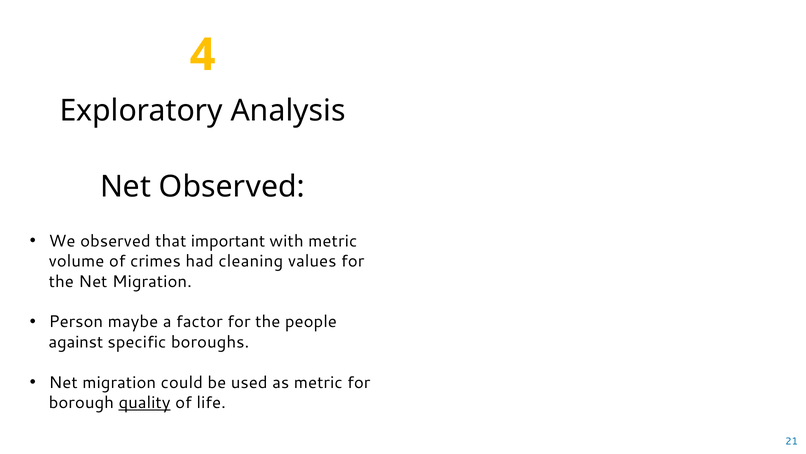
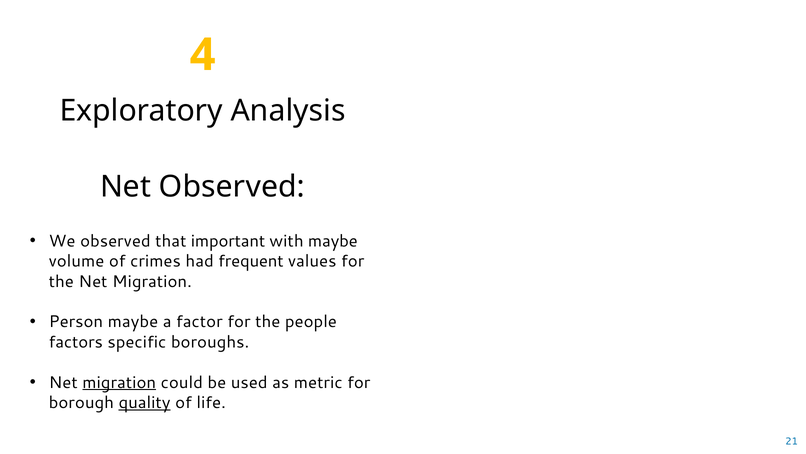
with metric: metric -> maybe
cleaning: cleaning -> frequent
against: against -> factors
migration at (119, 382) underline: none -> present
